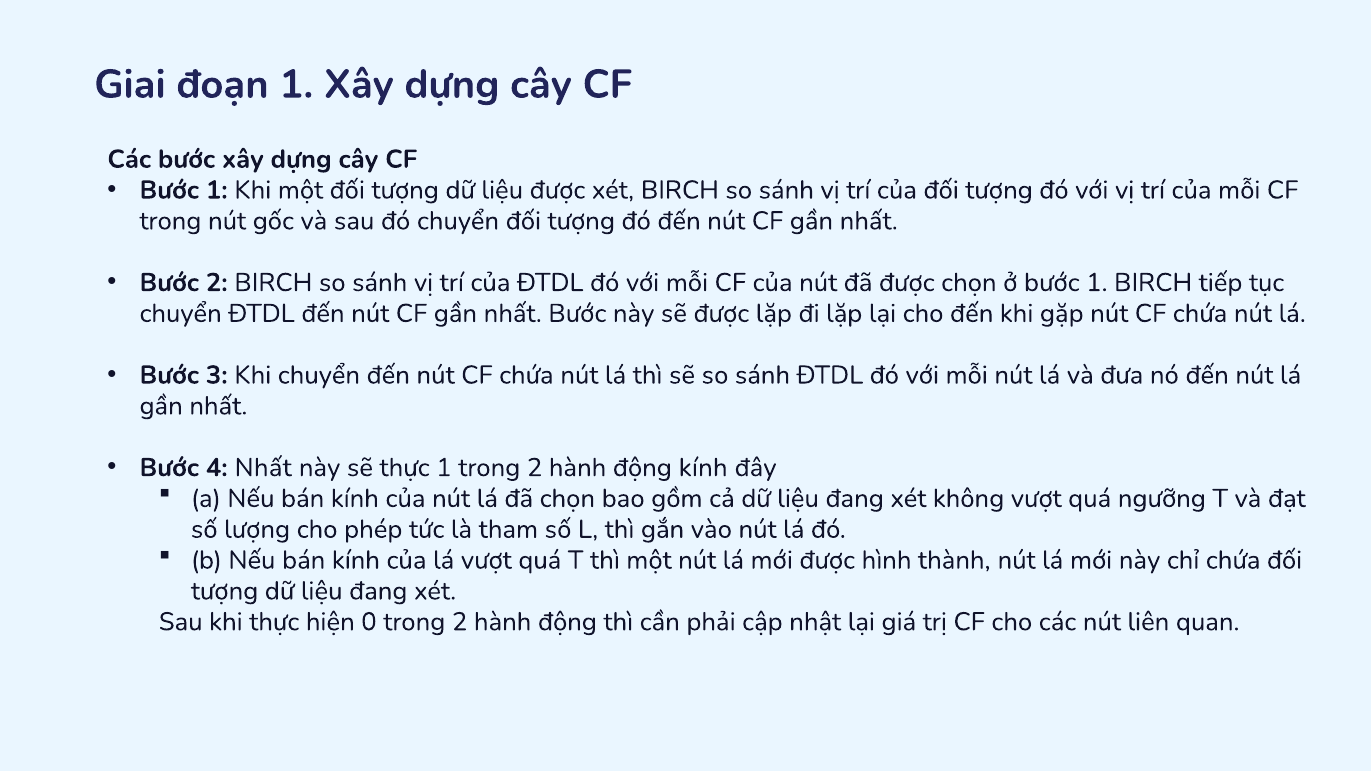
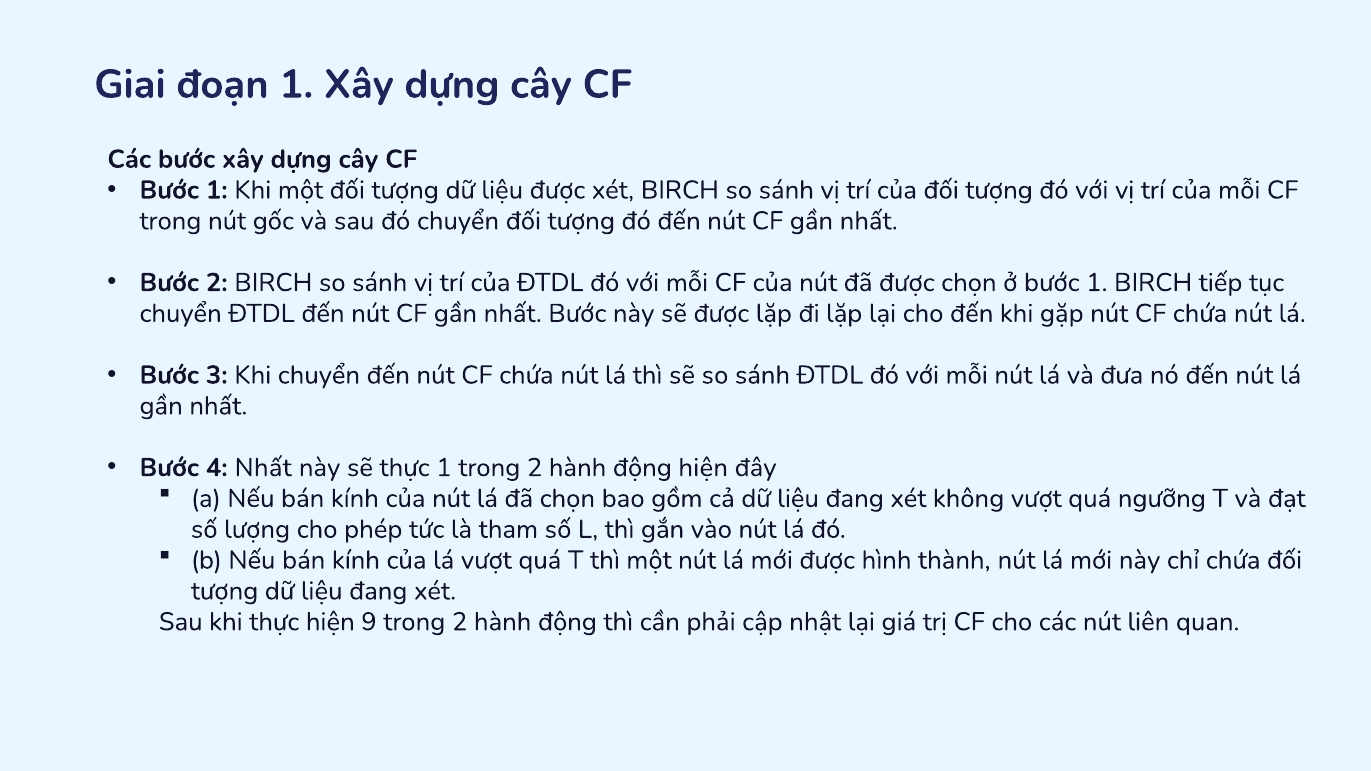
động kính: kính -> hiện
0: 0 -> 9
